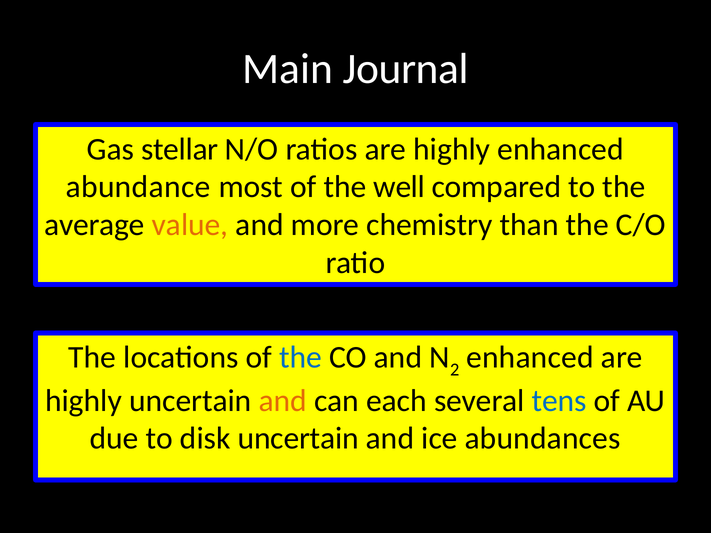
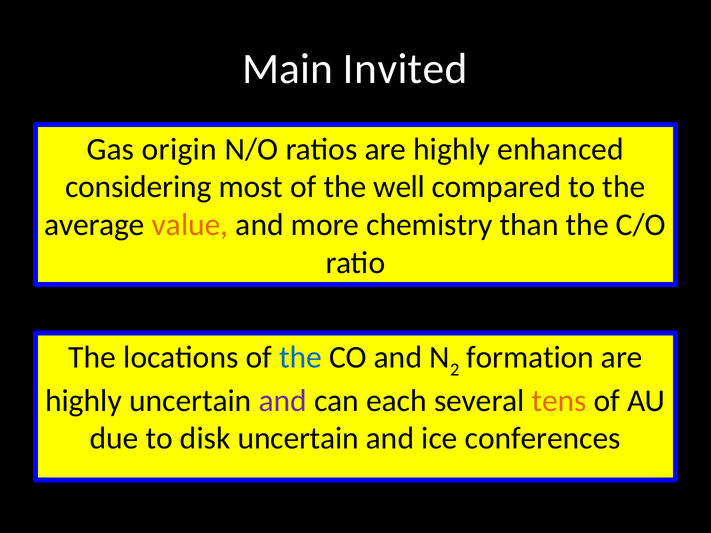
Journal: Journal -> Invited
stellar: stellar -> origin
abundance: abundance -> considering
enhanced at (530, 358): enhanced -> formation
and at (283, 401) colour: orange -> purple
tens colour: blue -> orange
abundances: abundances -> conferences
